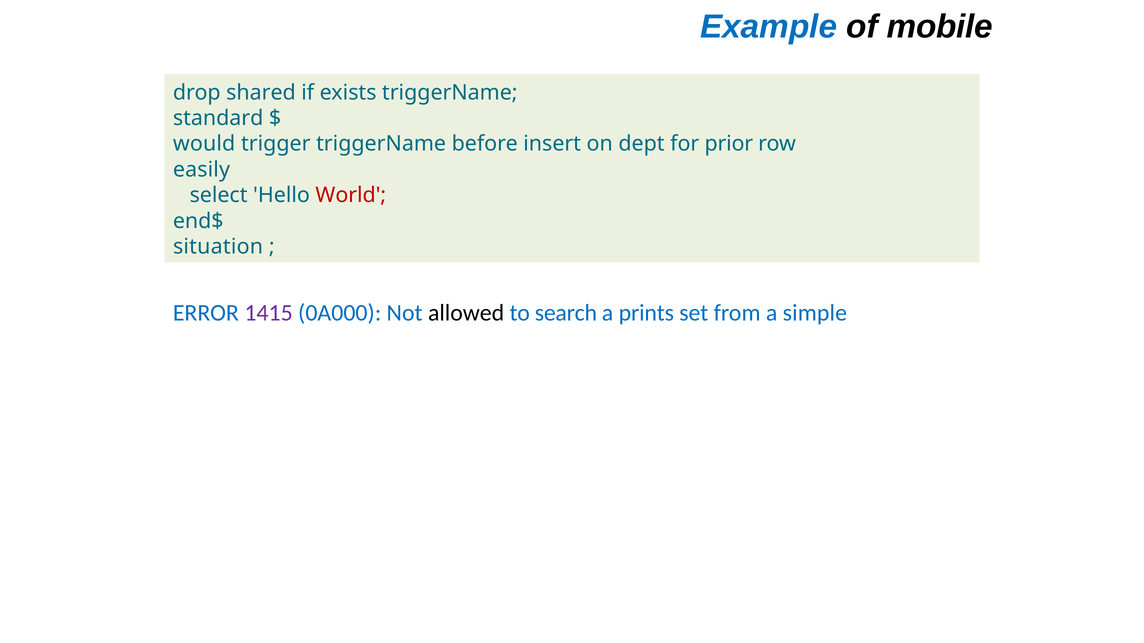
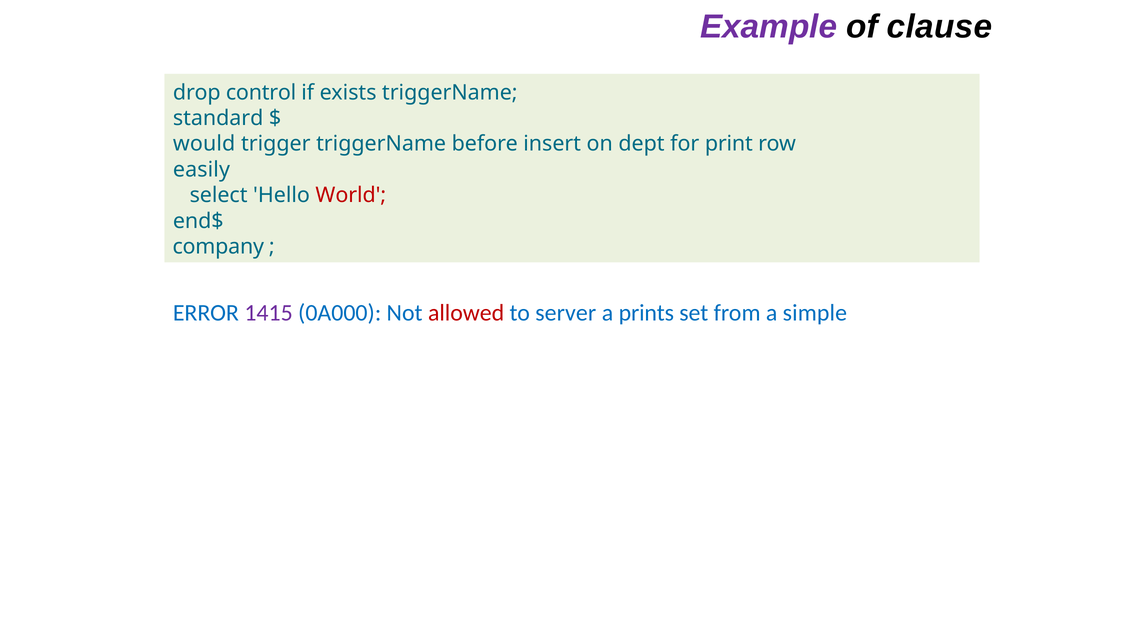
Example colour: blue -> purple
mobile: mobile -> clause
shared: shared -> control
prior: prior -> print
situation: situation -> company
allowed colour: black -> red
search: search -> server
